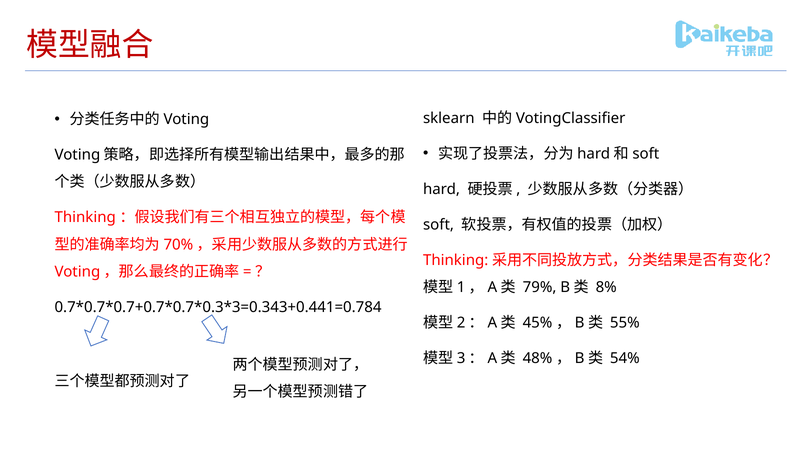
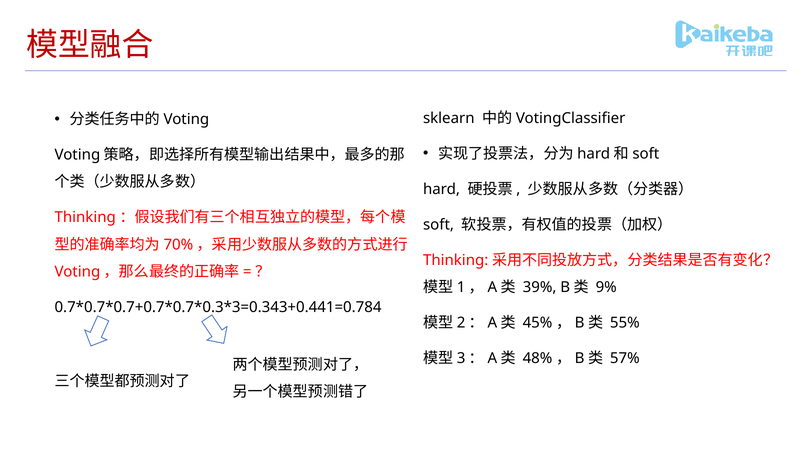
79%: 79% -> 39%
8%: 8% -> 9%
54%: 54% -> 57%
